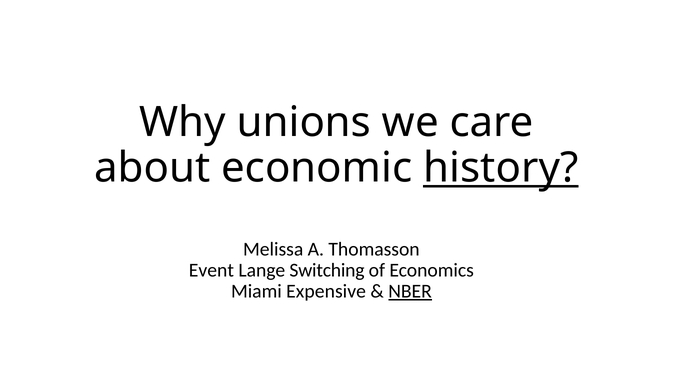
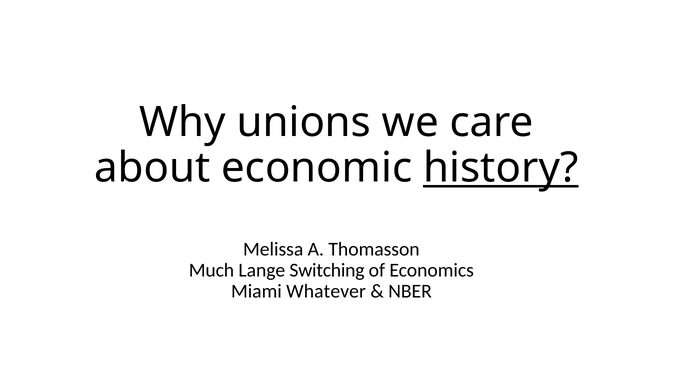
Event: Event -> Much
Expensive: Expensive -> Whatever
NBER underline: present -> none
